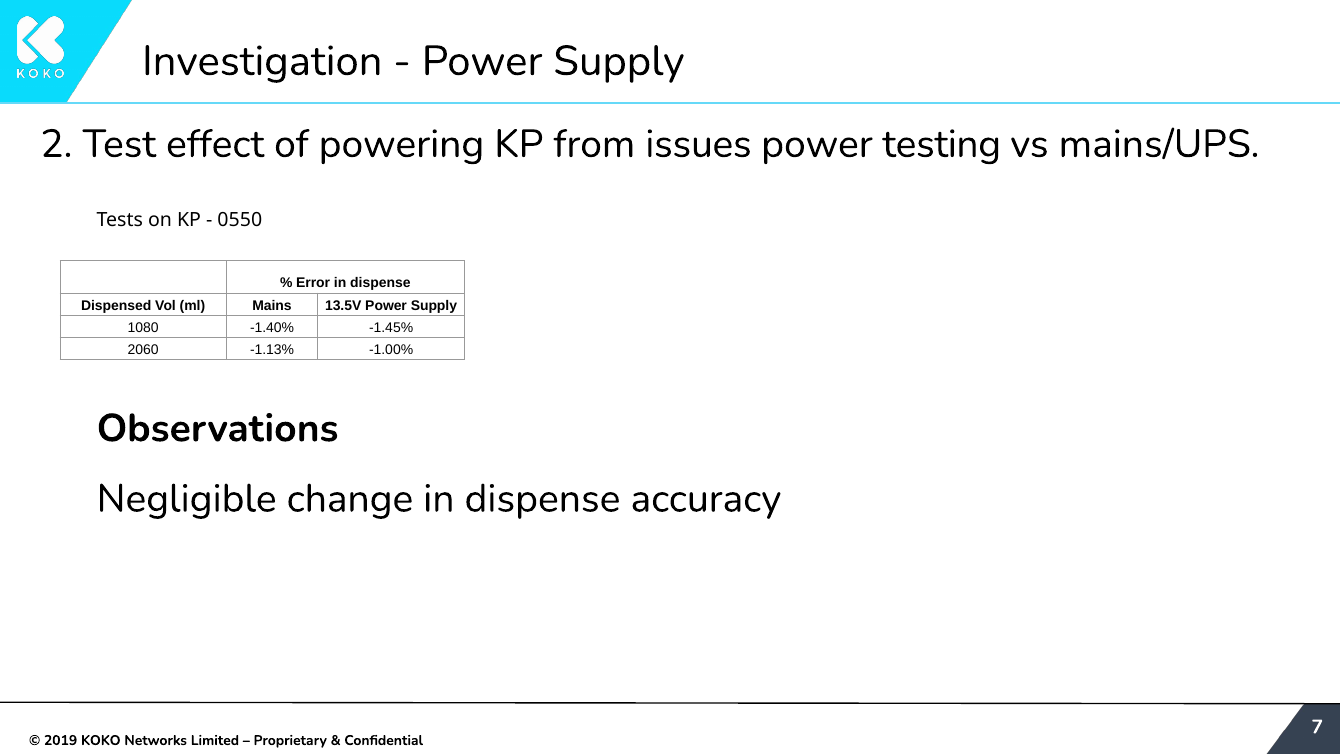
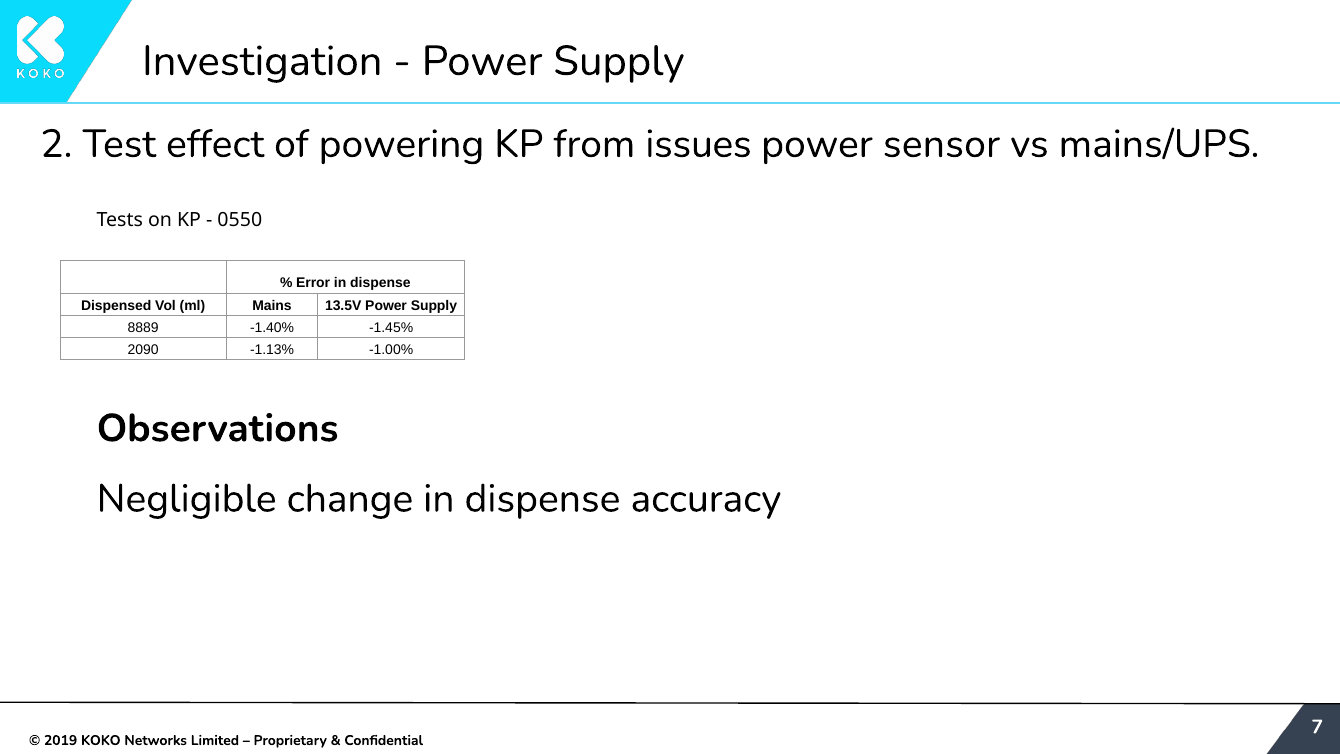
testing: testing -> sensor
1080: 1080 -> 8889
2060: 2060 -> 2090
